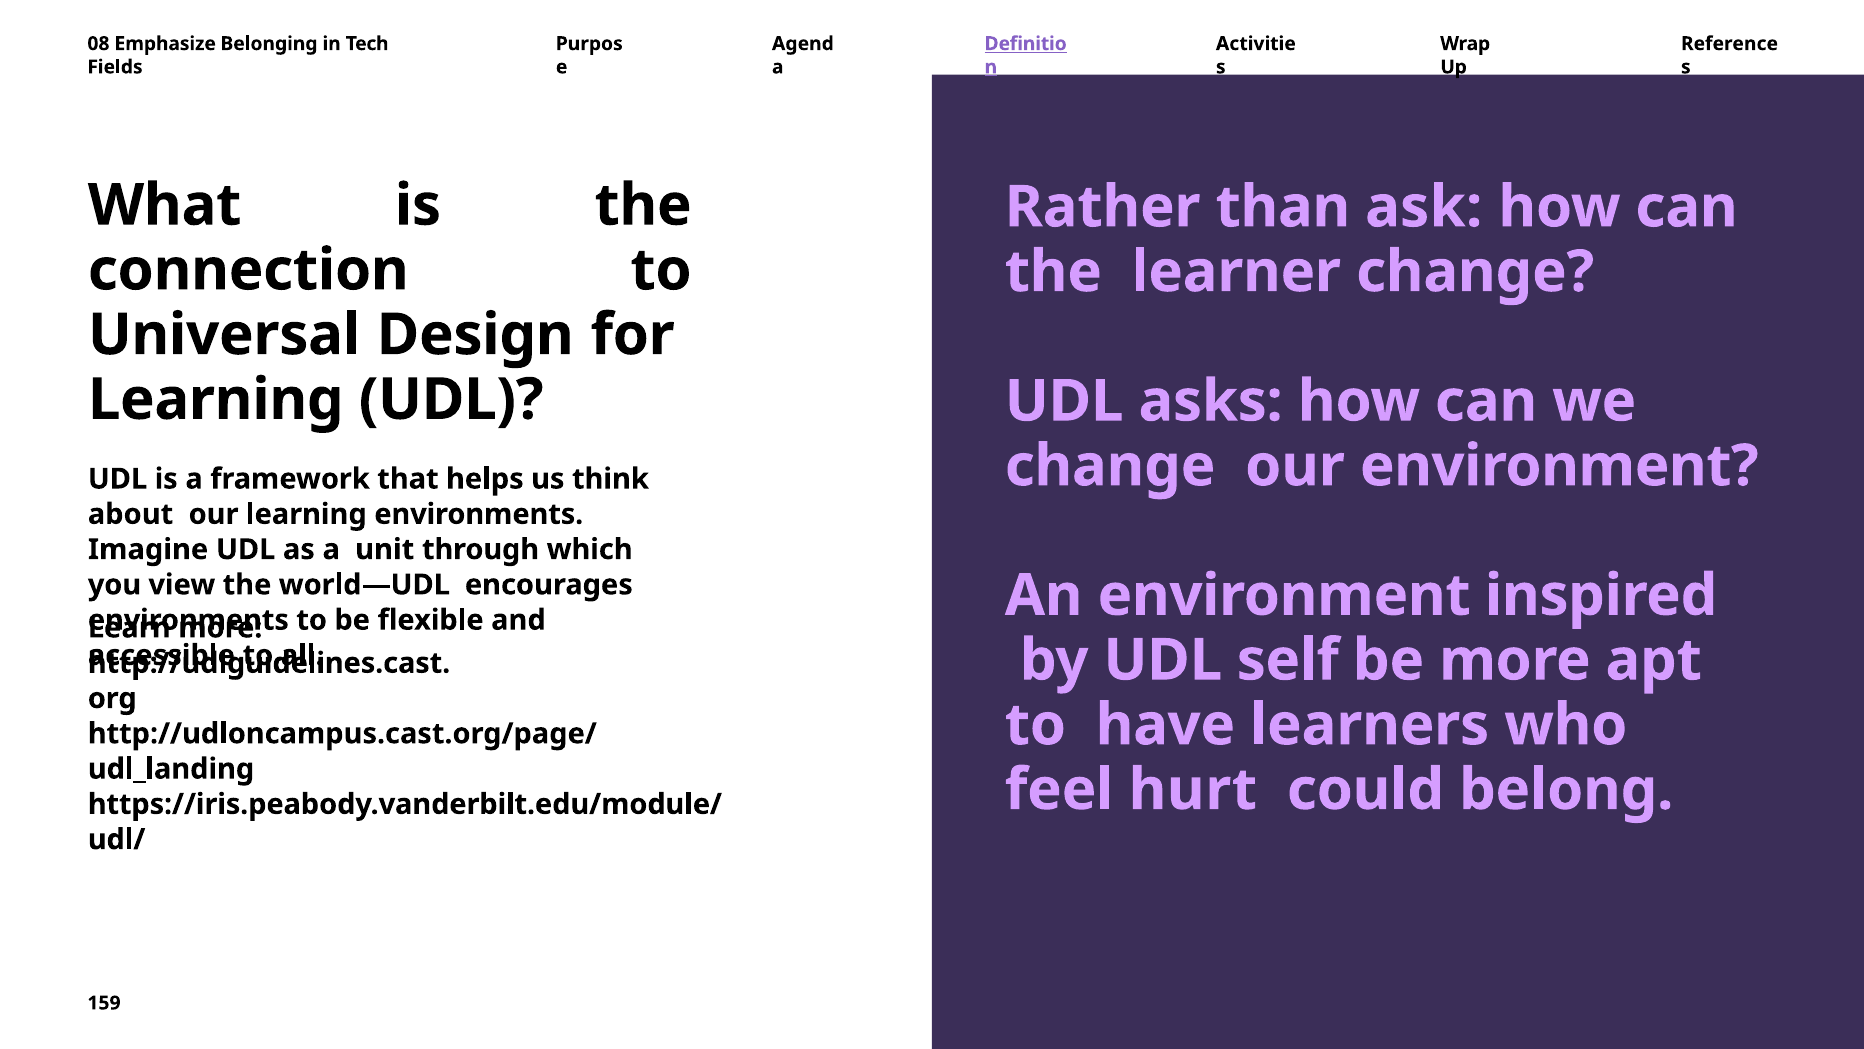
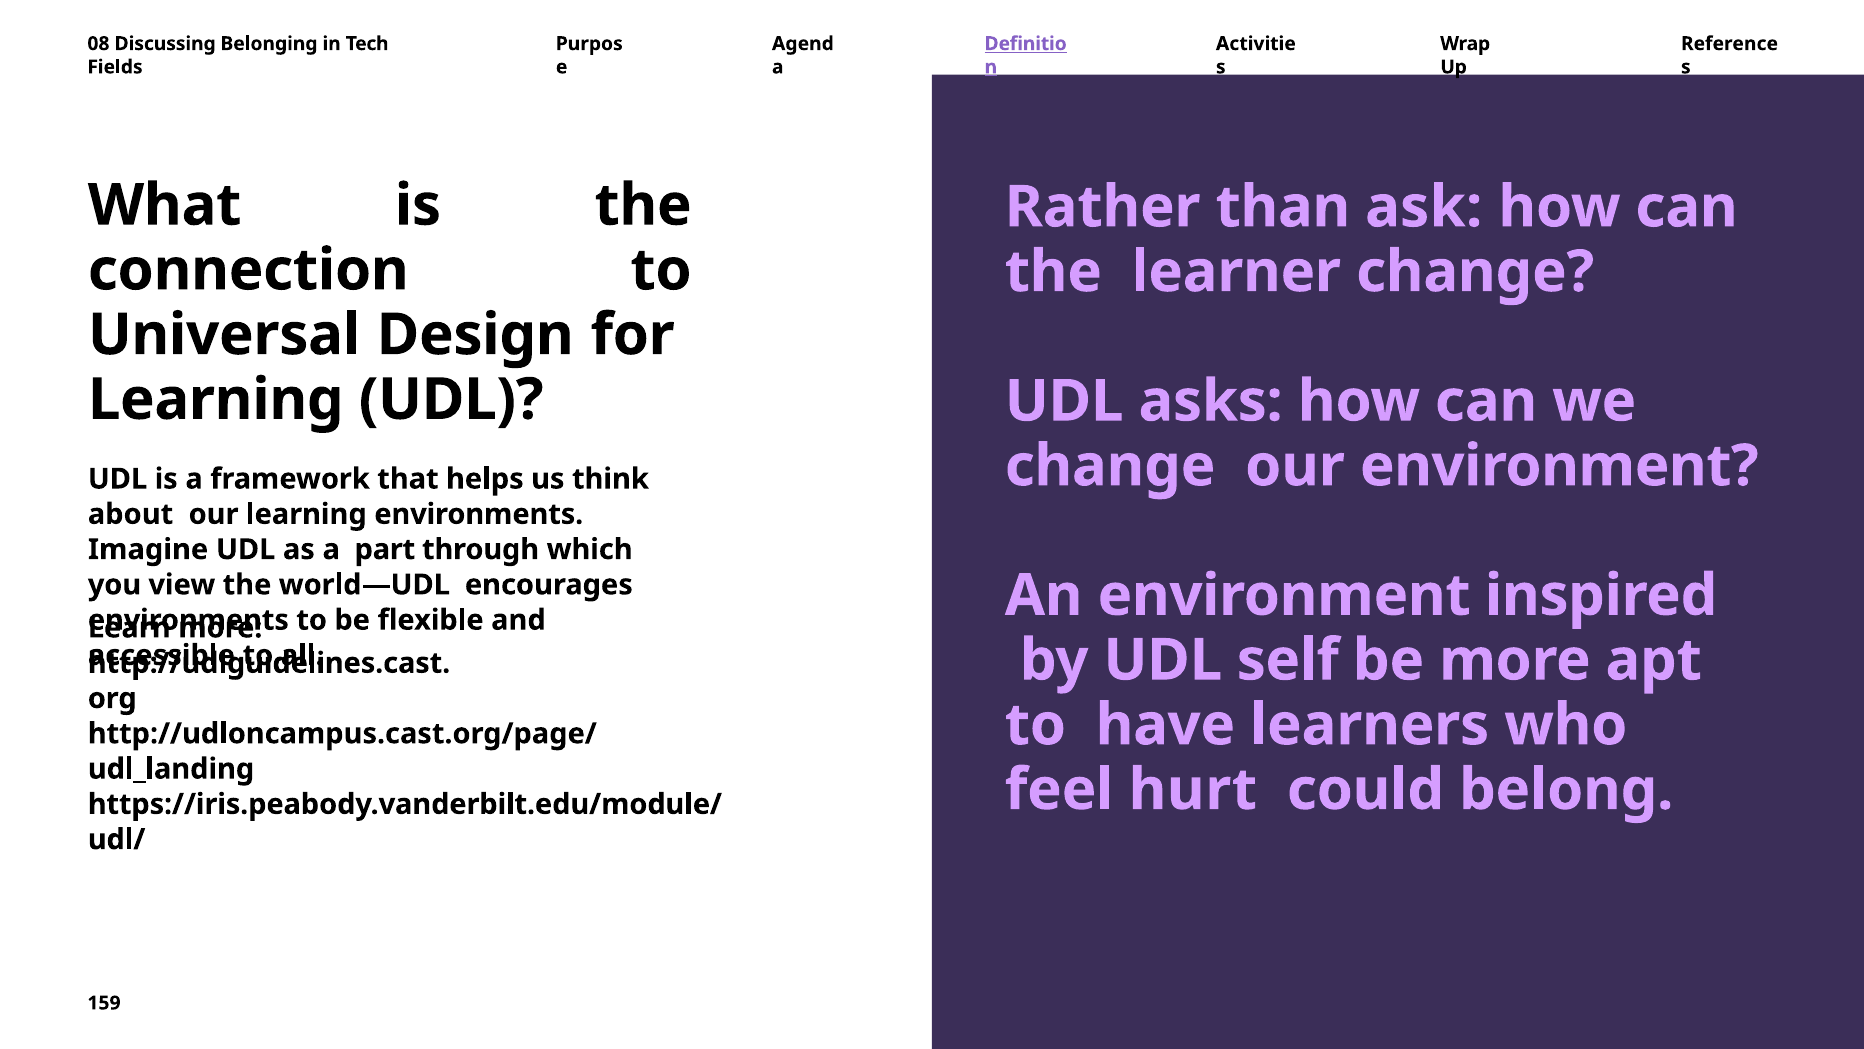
Emphasize: Emphasize -> Discussing
unit: unit -> part
